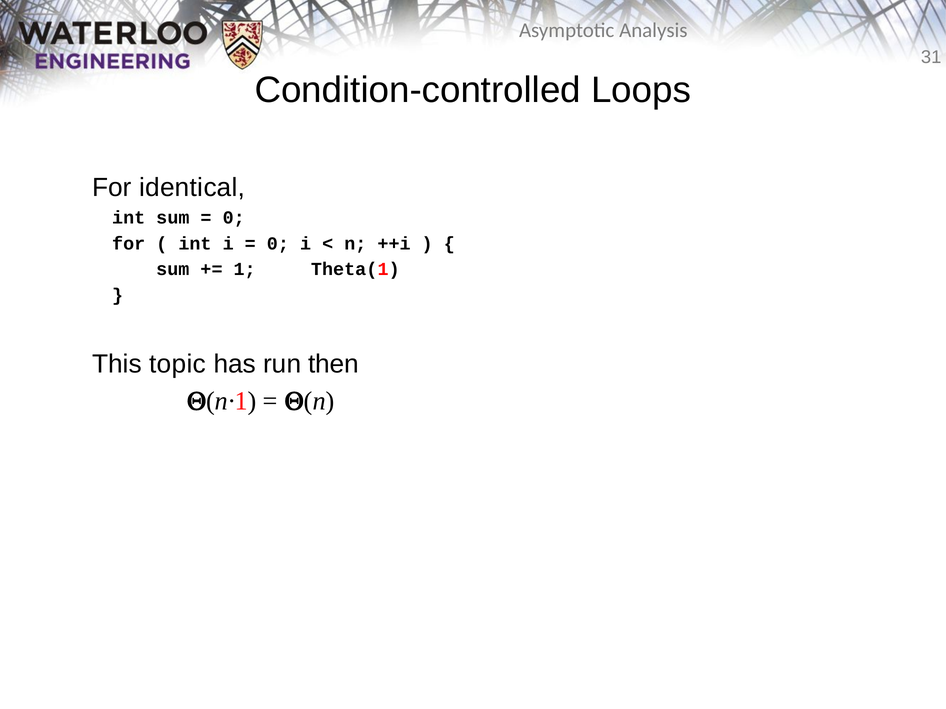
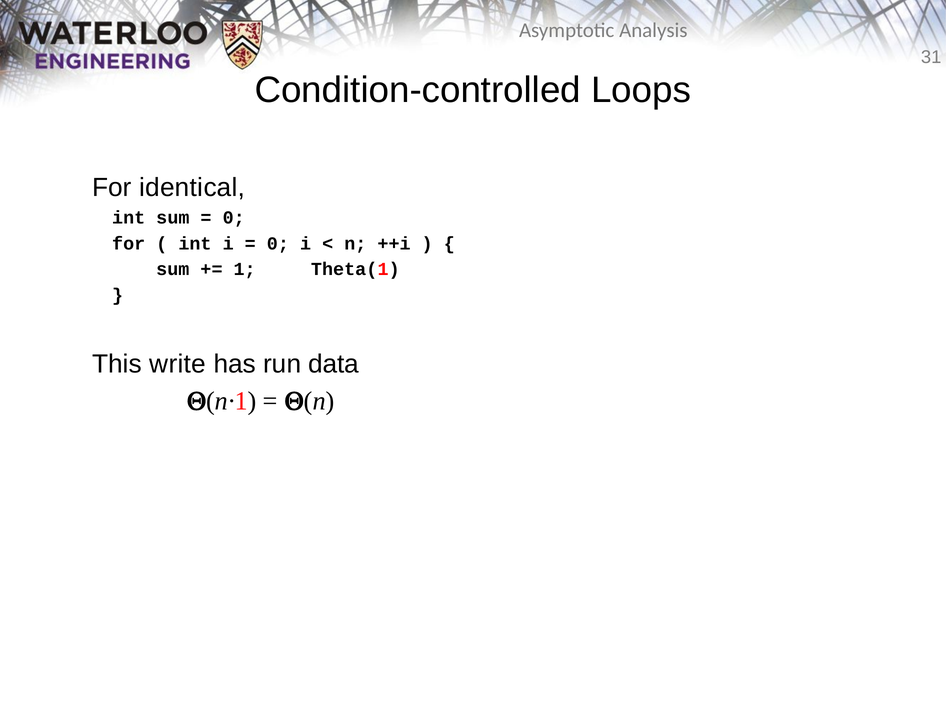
topic: topic -> write
then: then -> data
